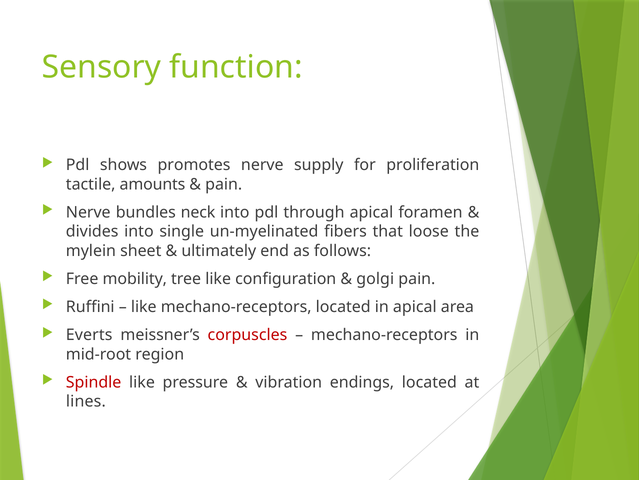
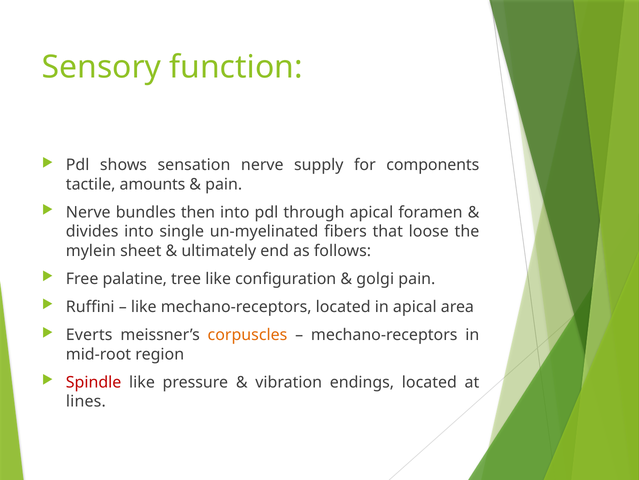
promotes: promotes -> sensation
proliferation: proliferation -> components
neck: neck -> then
mobility: mobility -> palatine
corpuscles colour: red -> orange
